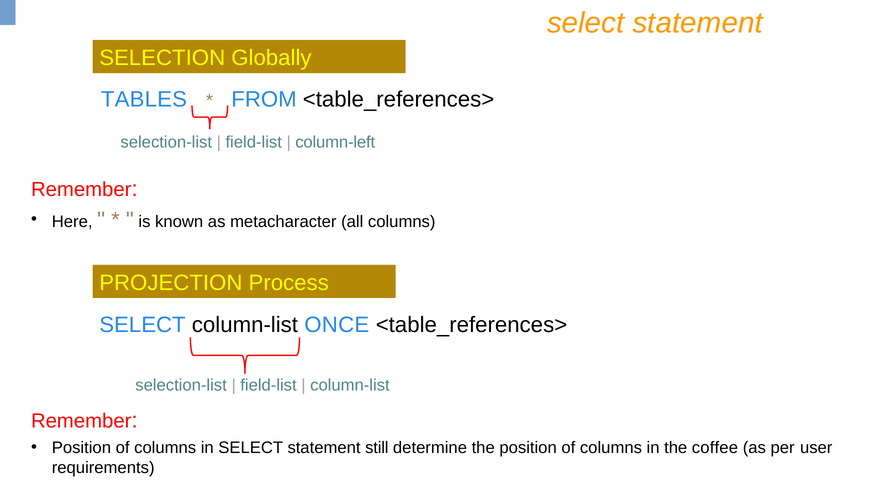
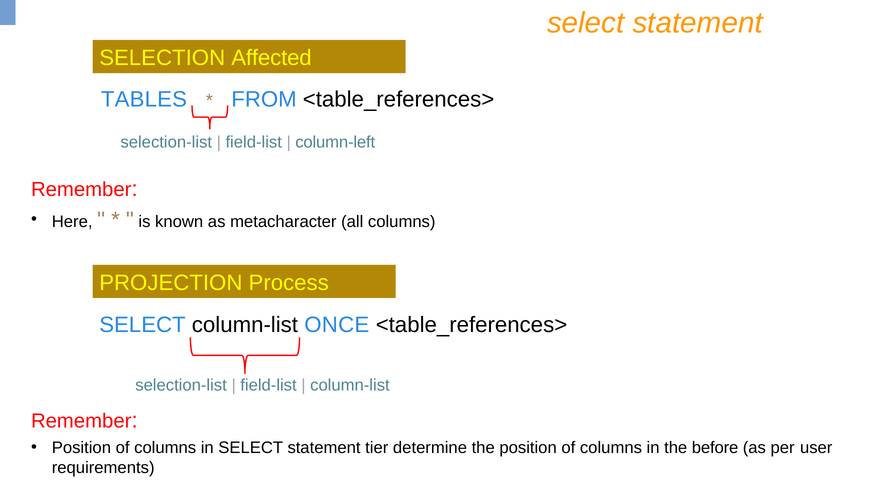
Globally: Globally -> Affected
still: still -> tier
coffee: coffee -> before
